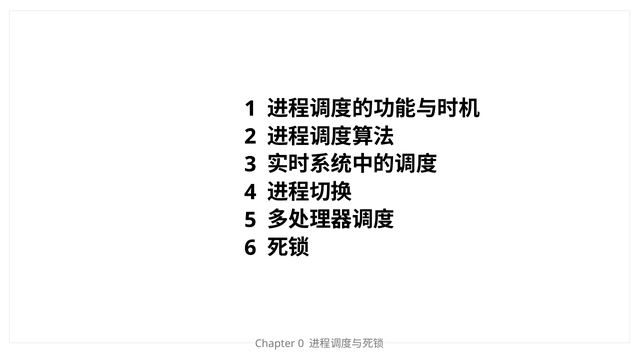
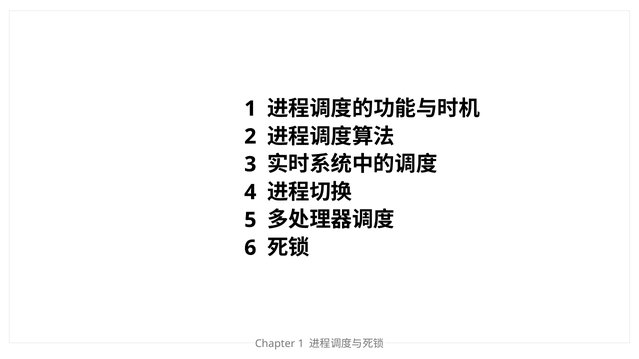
Chapter 0: 0 -> 1
